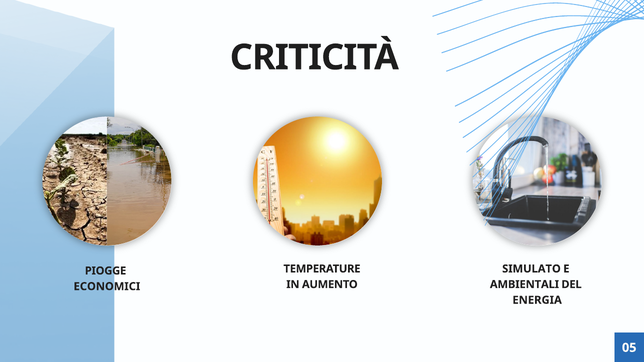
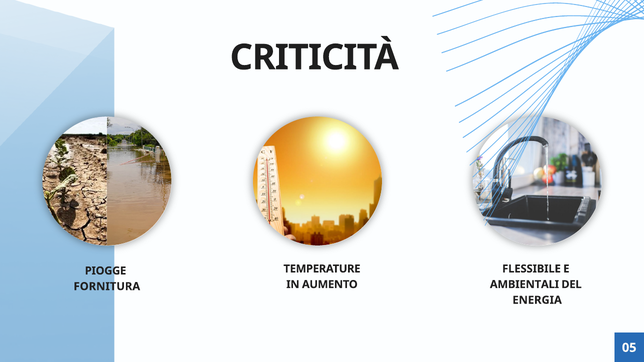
SIMULATO: SIMULATO -> FLESSIBILE
ECONOMICI: ECONOMICI -> FORNITURA
